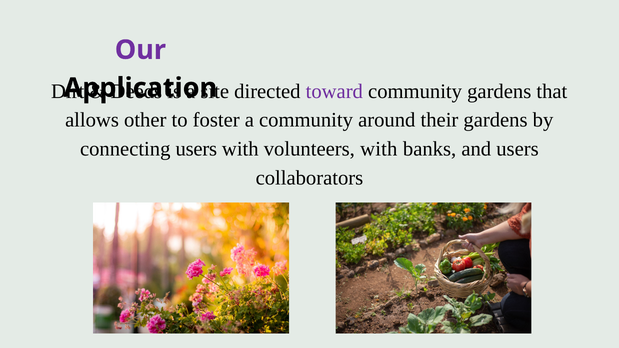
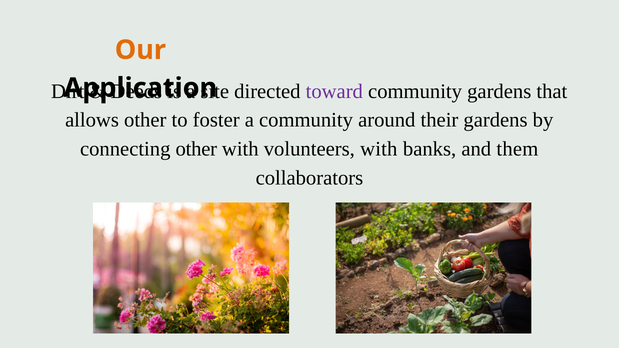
Our colour: purple -> orange
connecting users: users -> other
and users: users -> them
